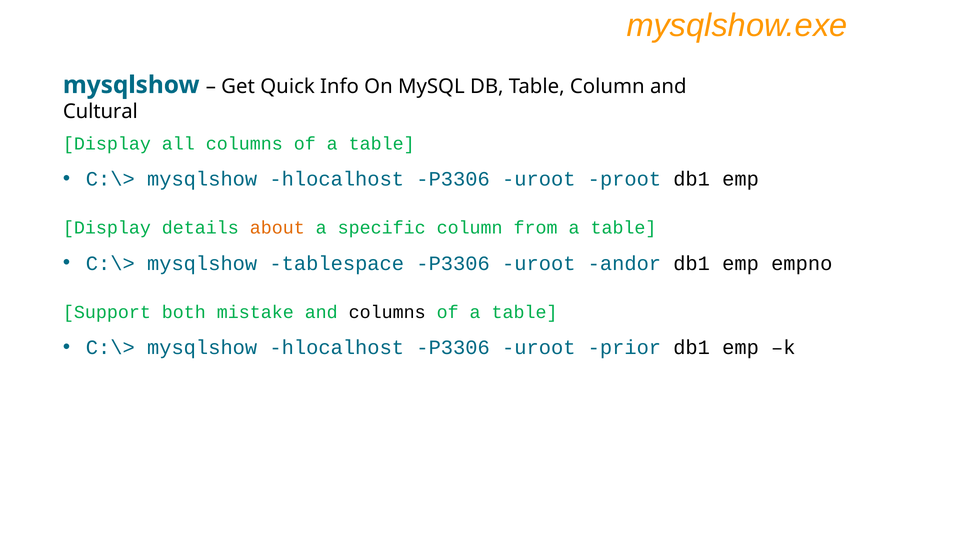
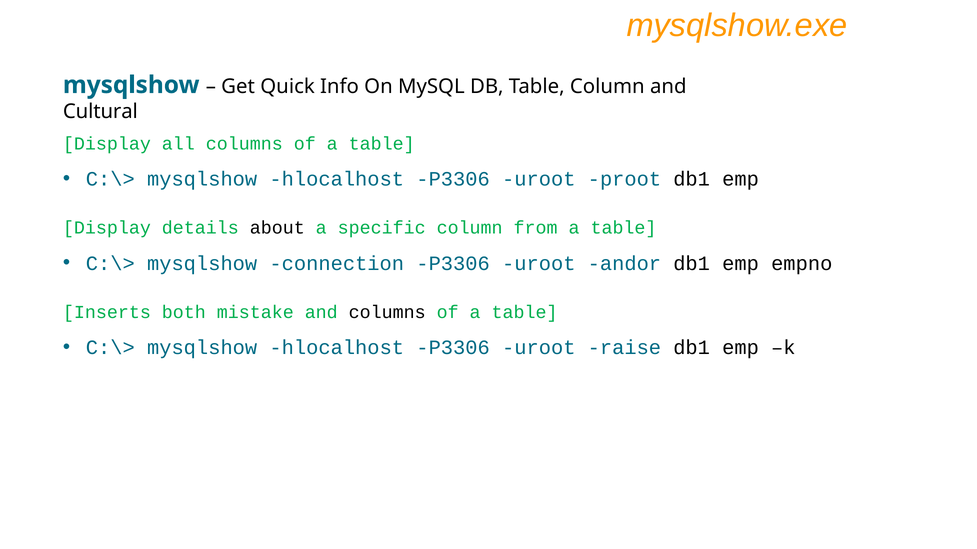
about colour: orange -> black
tablespace: tablespace -> connection
Support: Support -> Inserts
prior: prior -> raise
